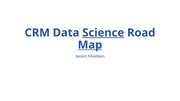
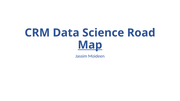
Science underline: present -> none
